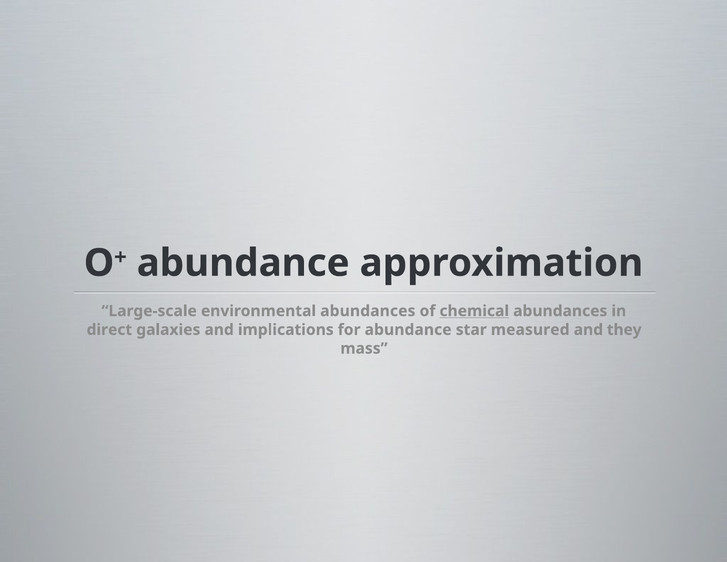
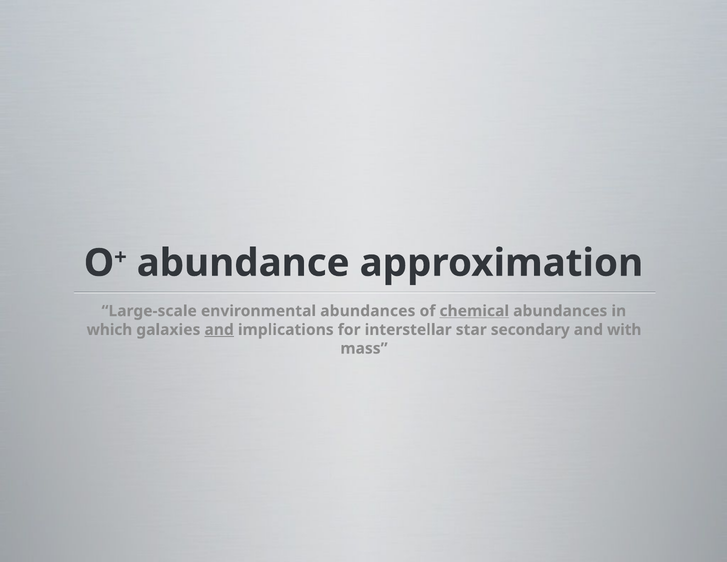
direct: direct -> which
and at (219, 330) underline: none -> present
for abundance: abundance -> interstellar
measured: measured -> secondary
they: they -> with
